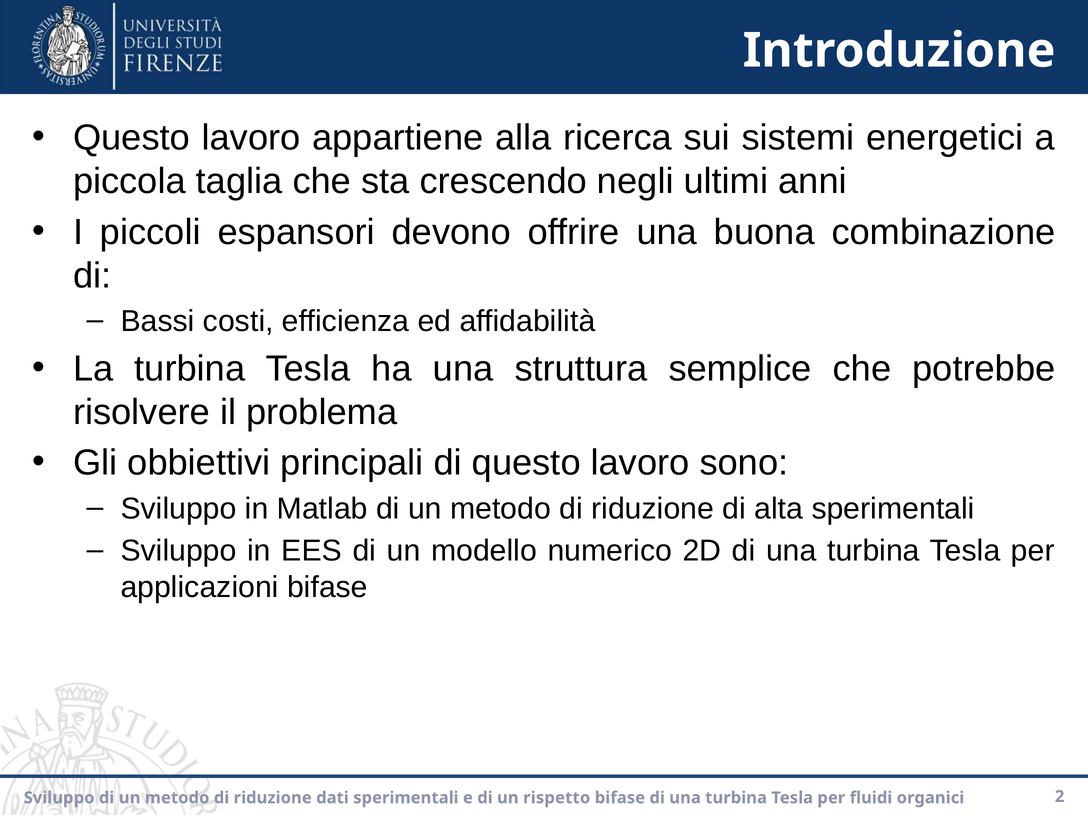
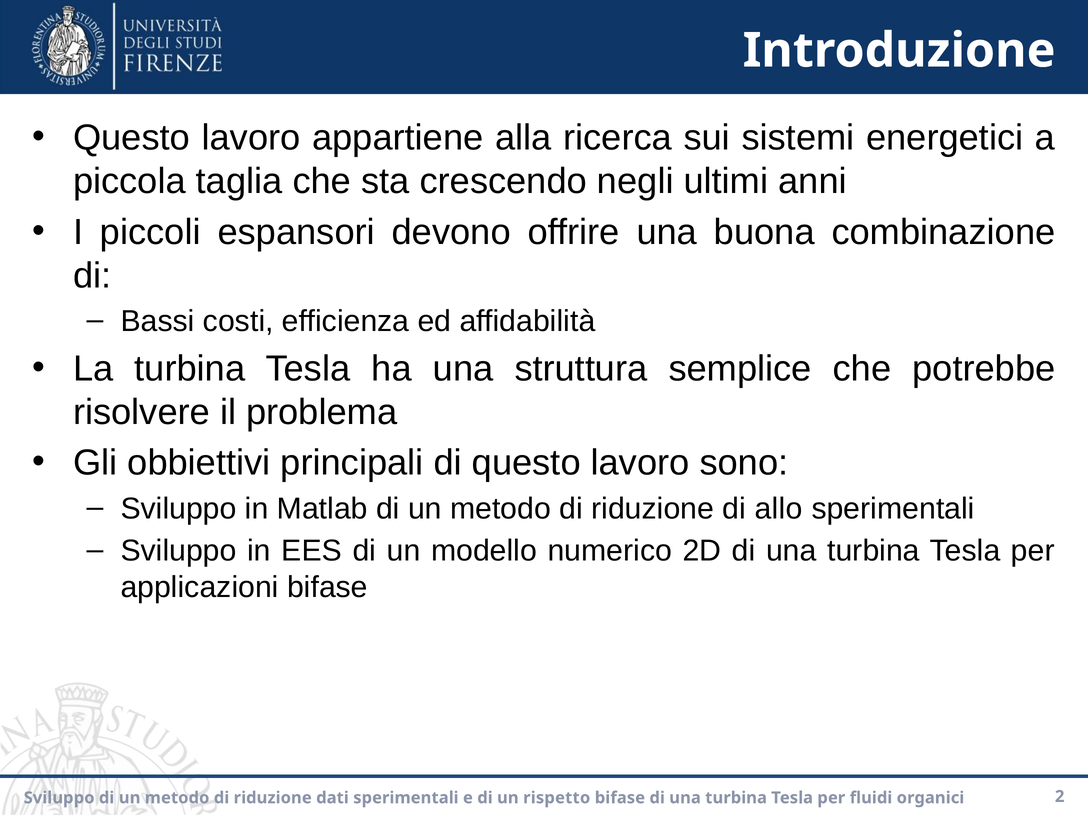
alta: alta -> allo
